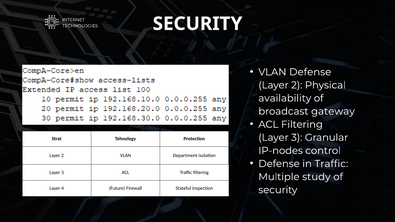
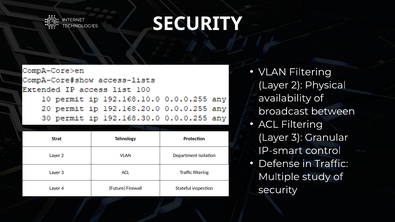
VLAN Defense: Defense -> Filtering
gateway: gateway -> between
IP-nodes: IP-nodes -> IP-smart
